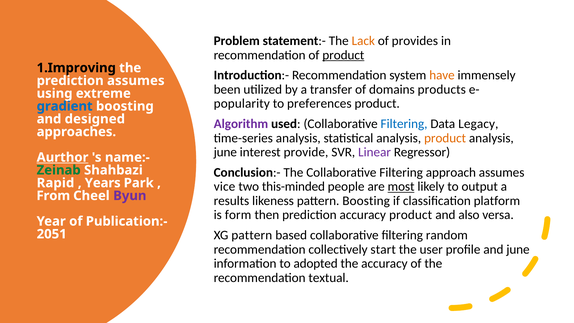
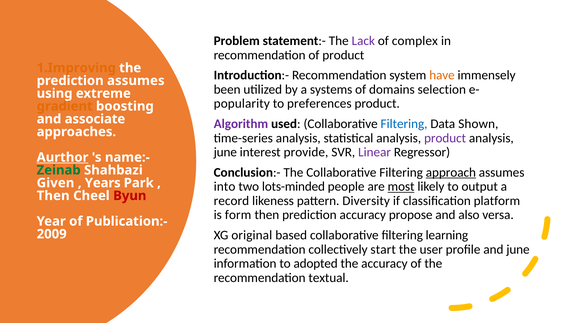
Lack colour: orange -> purple
provides: provides -> complex
product at (343, 55) underline: present -> none
1.Improving colour: black -> orange
transfer: transfer -> systems
products: products -> selection
gradient colour: blue -> orange
designed: designed -> associate
Legacy: Legacy -> Shown
product at (445, 138) colour: orange -> purple
approach underline: none -> present
Rapid: Rapid -> Given
vice: vice -> into
this-minded: this-minded -> lots-minded
From at (53, 196): From -> Then
Byun colour: purple -> red
results: results -> record
pattern Boosting: Boosting -> Diversity
accuracy product: product -> propose
XG pattern: pattern -> original
random: random -> learning
2051: 2051 -> 2009
